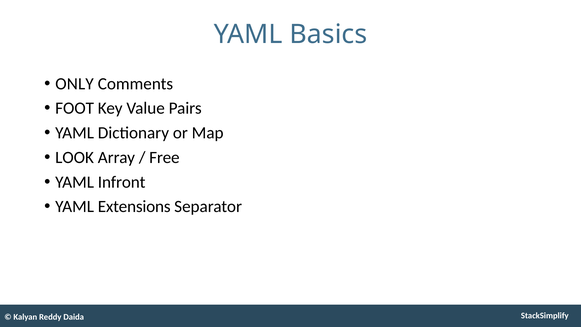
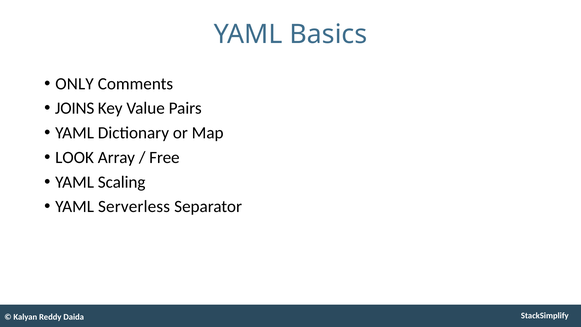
FOOT: FOOT -> JOINS
Infront: Infront -> Scaling
Extensions: Extensions -> Serverless
